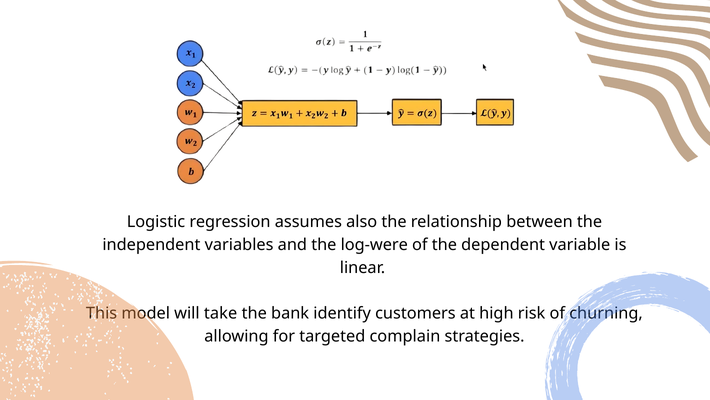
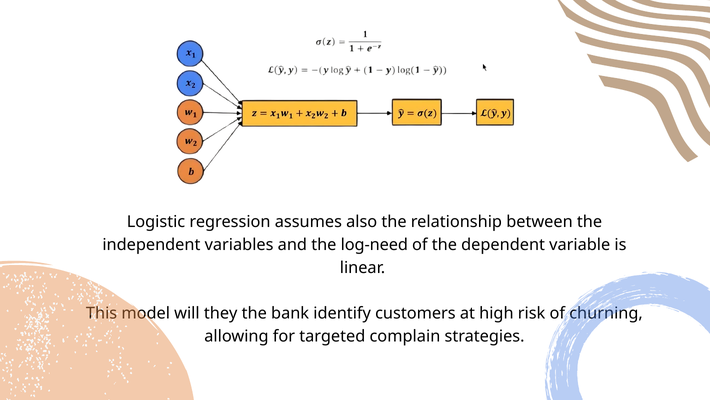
log-were: log-were -> log-need
take: take -> they
